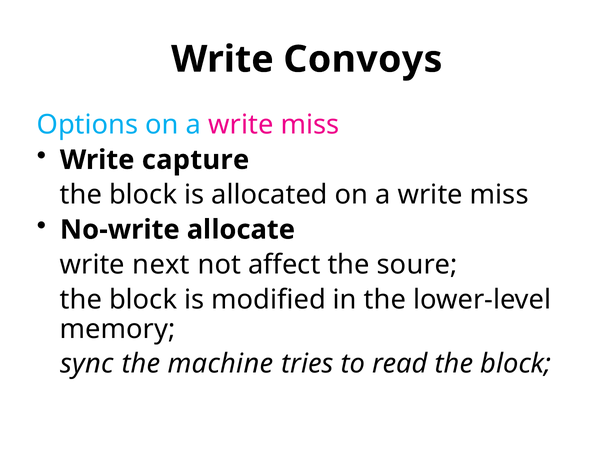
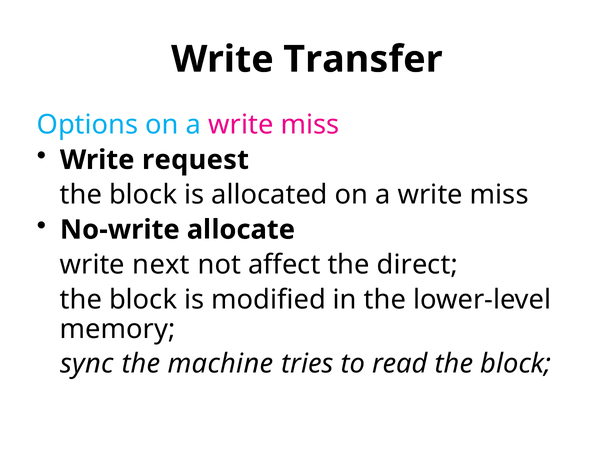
Convoys: Convoys -> Transfer
capture: capture -> request
soure: soure -> direct
